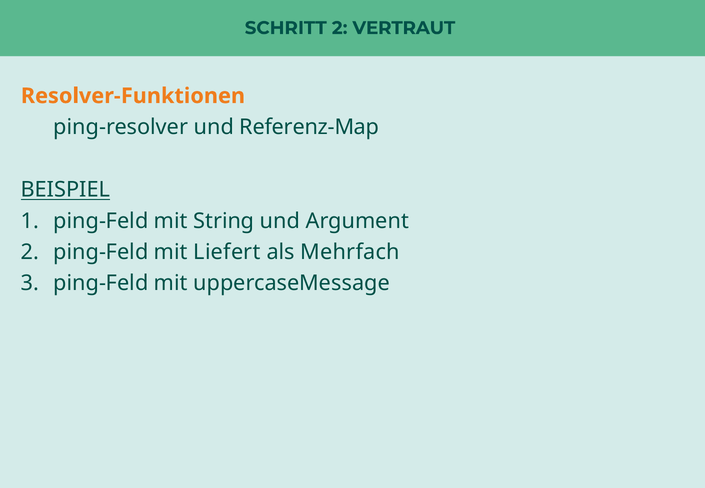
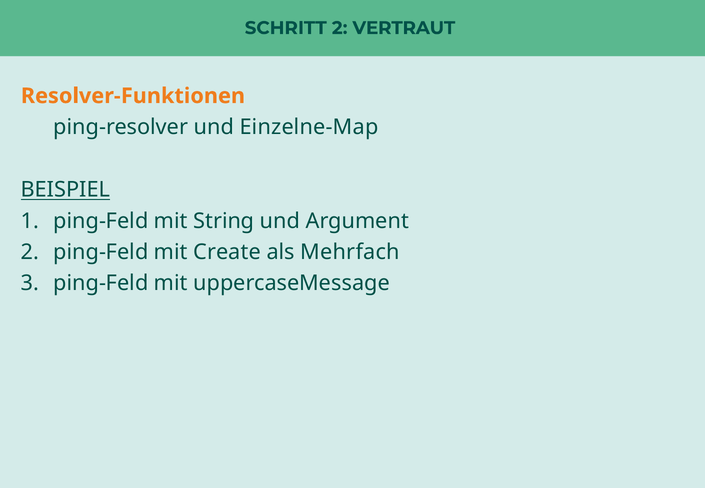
Referenz-Map: Referenz-Map -> Einzelne-Map
Liefert: Liefert -> Create
